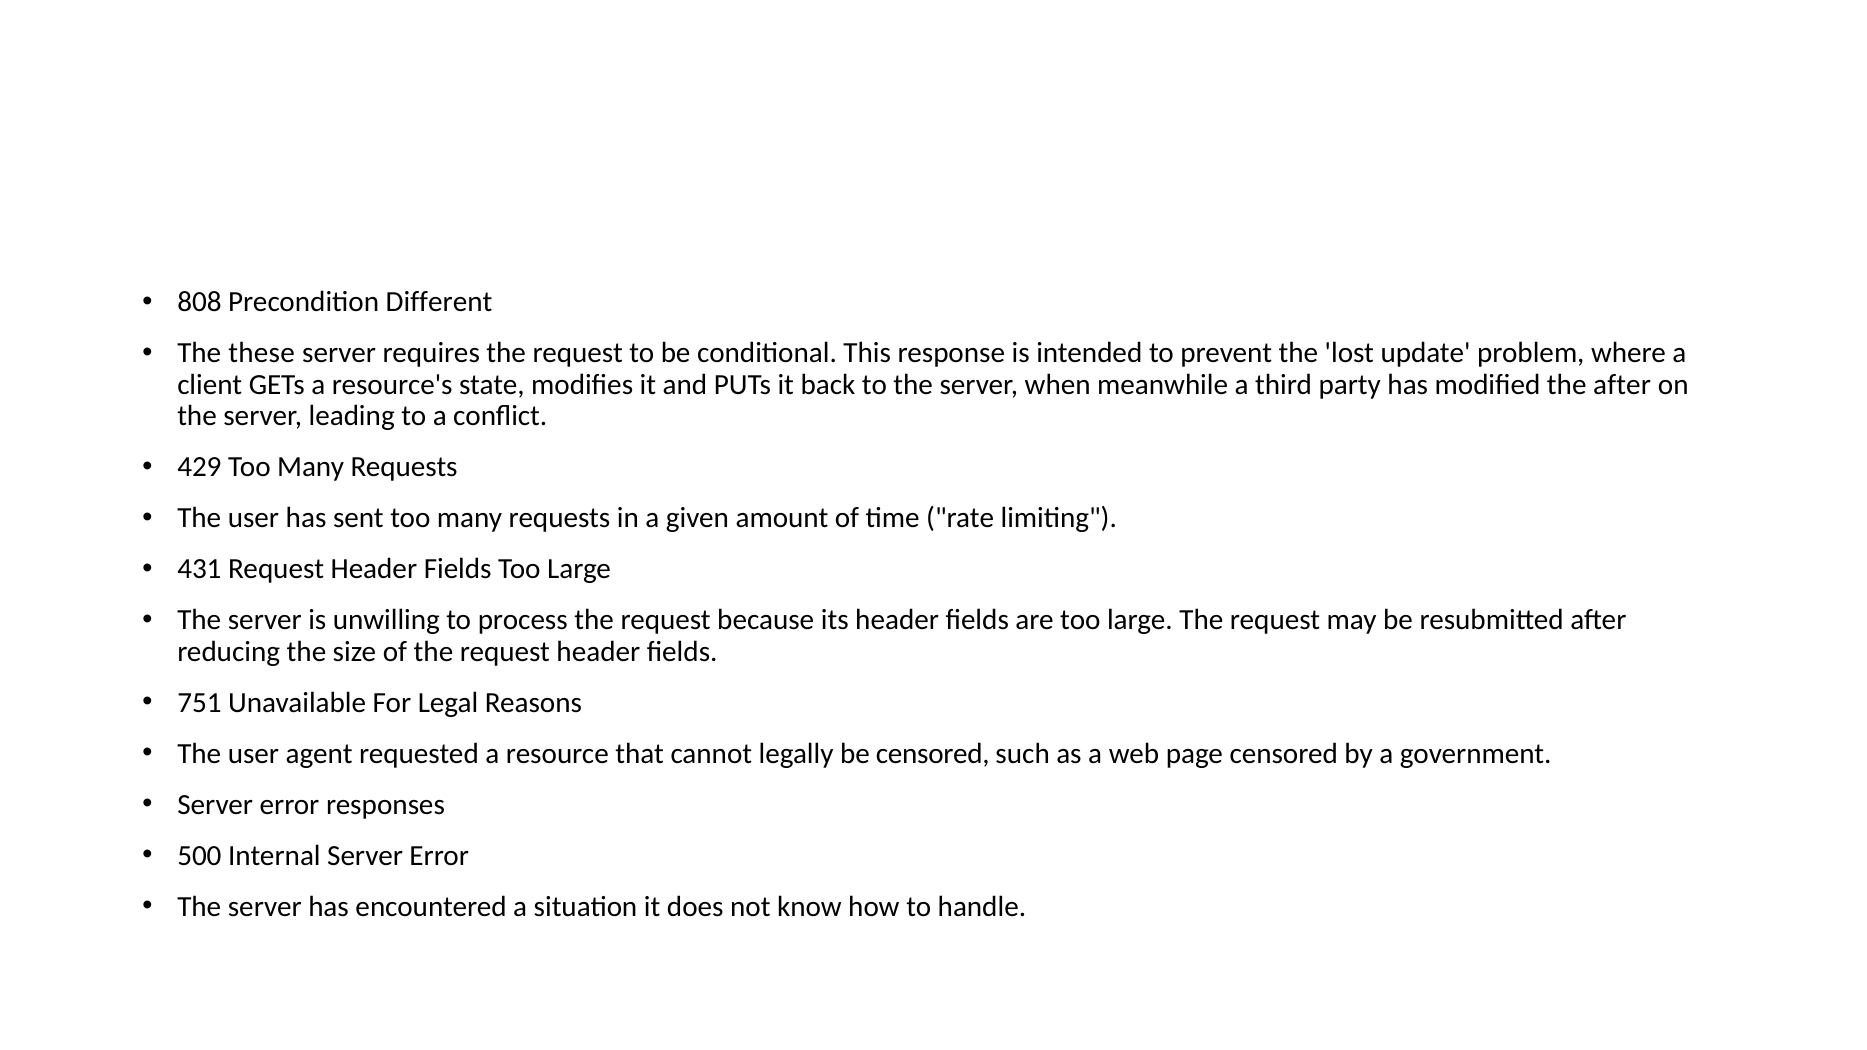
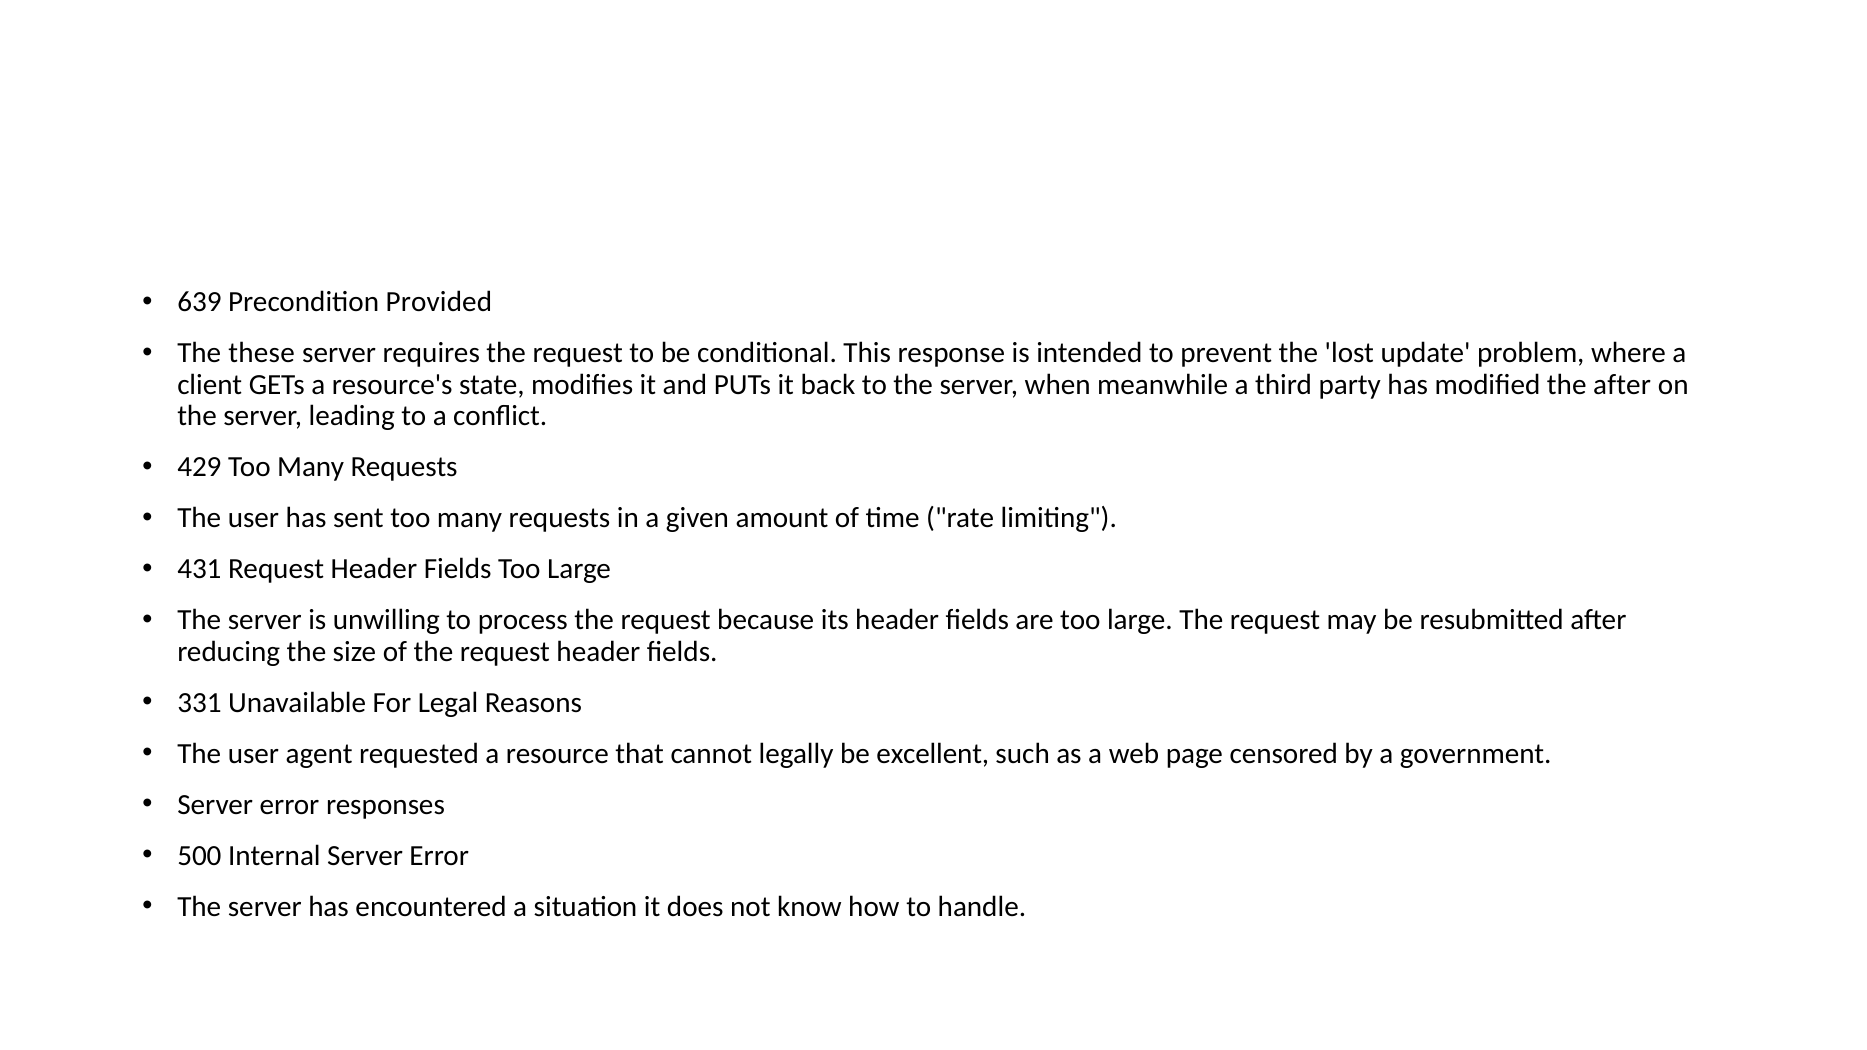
808: 808 -> 639
Different: Different -> Provided
751: 751 -> 331
be censored: censored -> excellent
